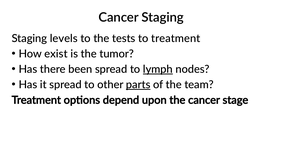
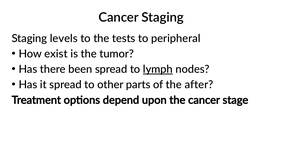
to treatment: treatment -> peripheral
parts underline: present -> none
team: team -> after
